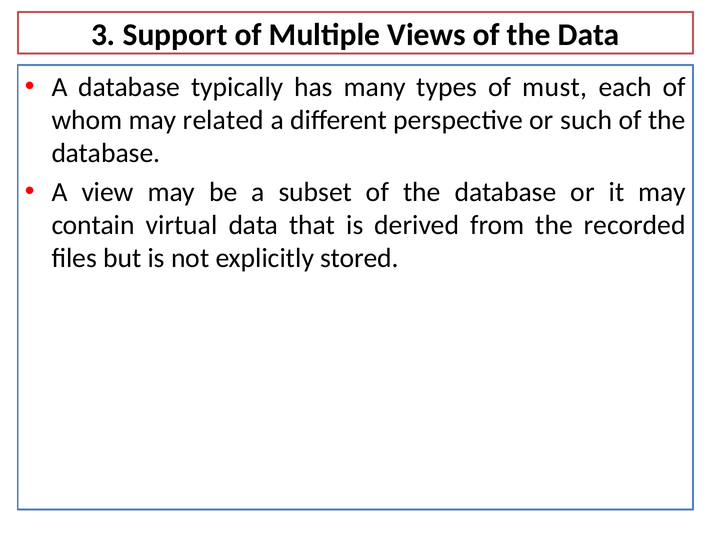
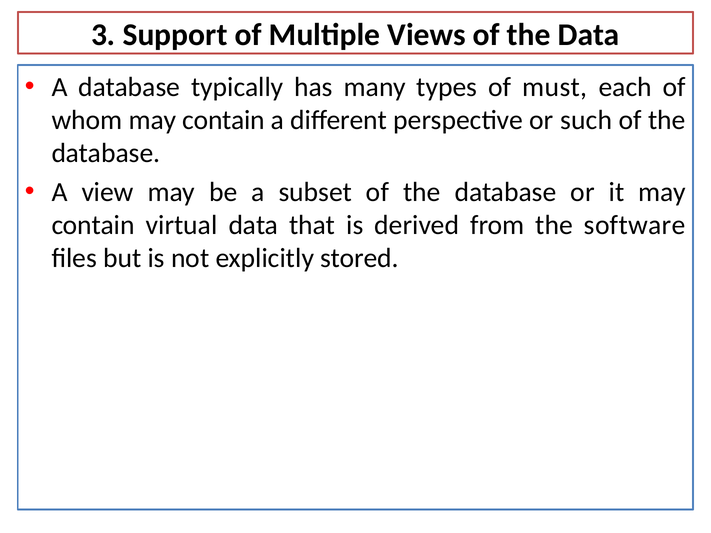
whom may related: related -> contain
recorded: recorded -> software
